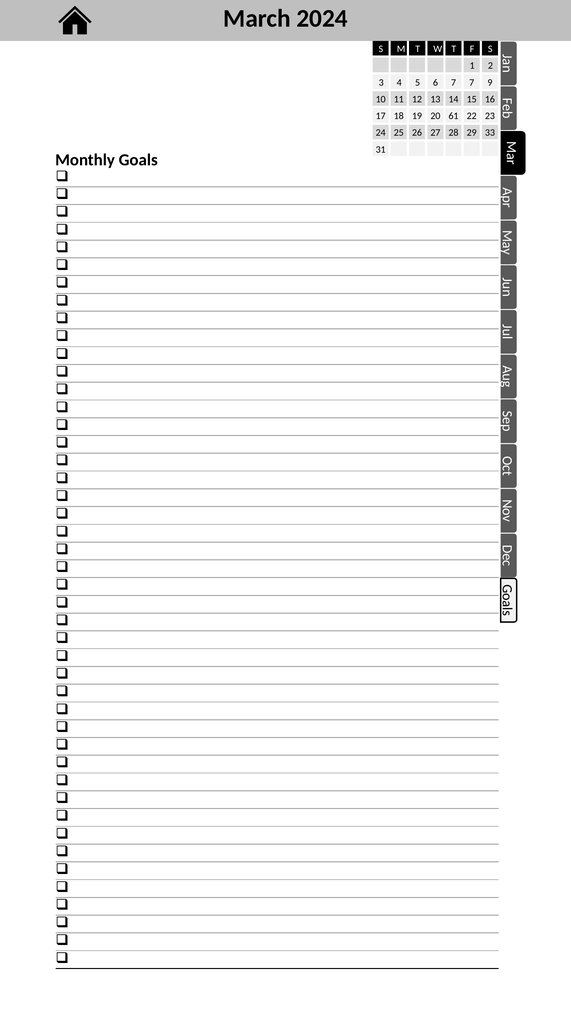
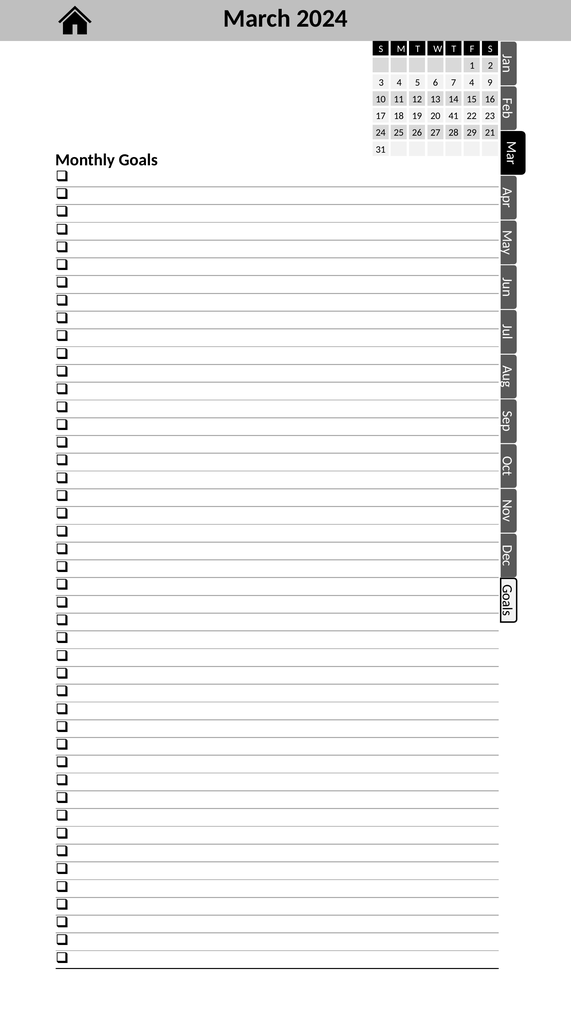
7 7: 7 -> 4
61: 61 -> 41
33: 33 -> 21
